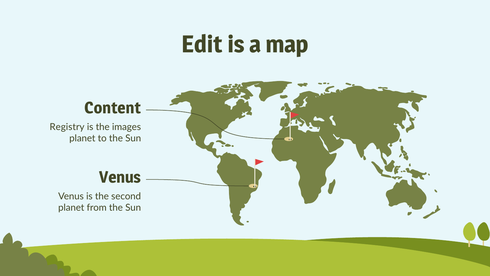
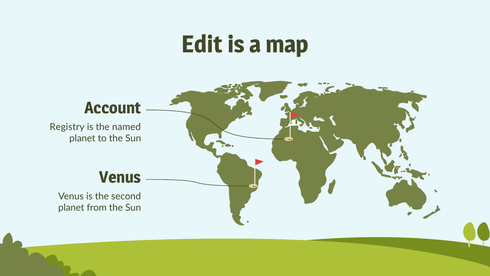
Content: Content -> Account
images: images -> named
